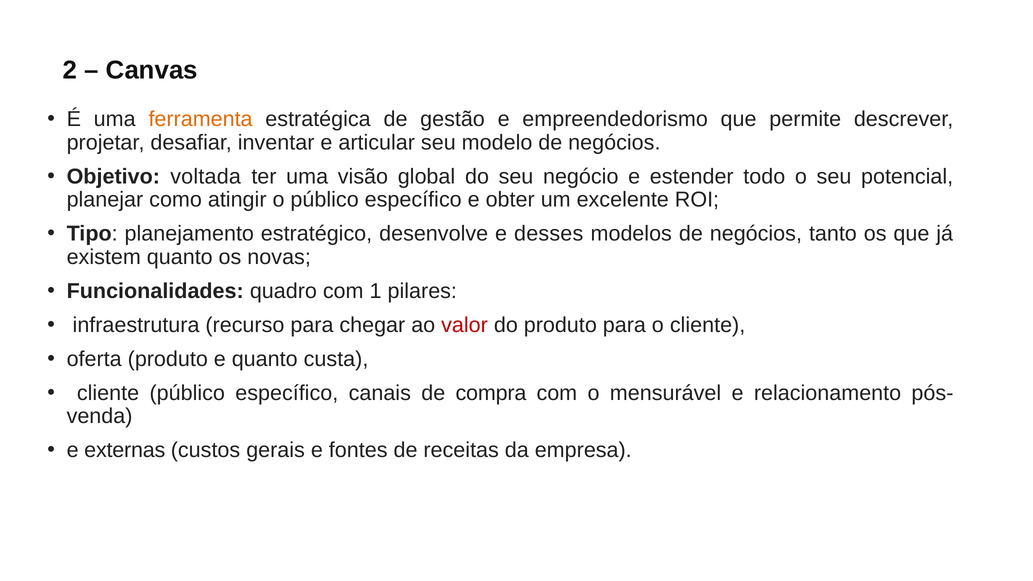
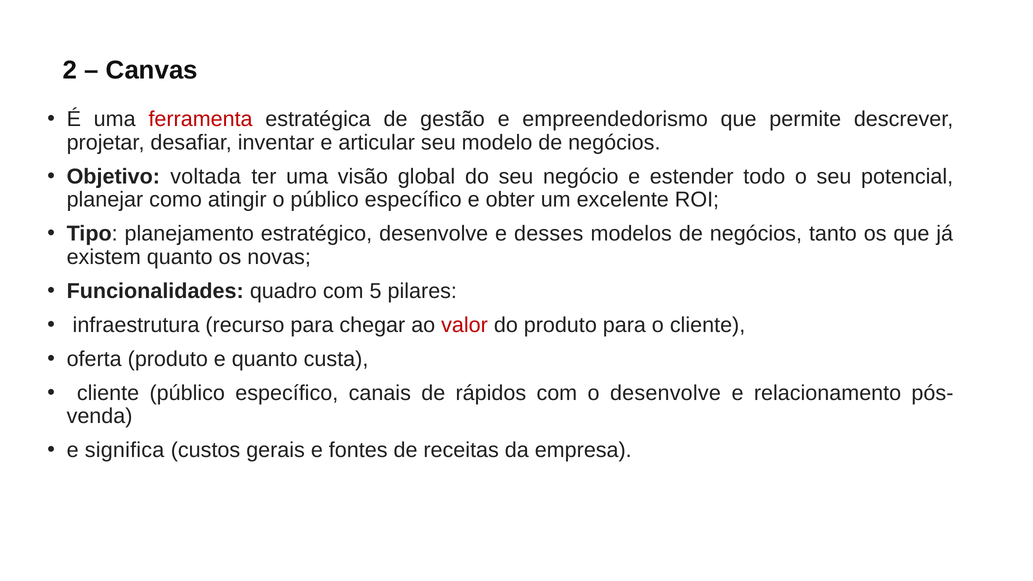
ferramenta colour: orange -> red
1: 1 -> 5
compra: compra -> rápidos
o mensurável: mensurável -> desenvolve
externas: externas -> significa
